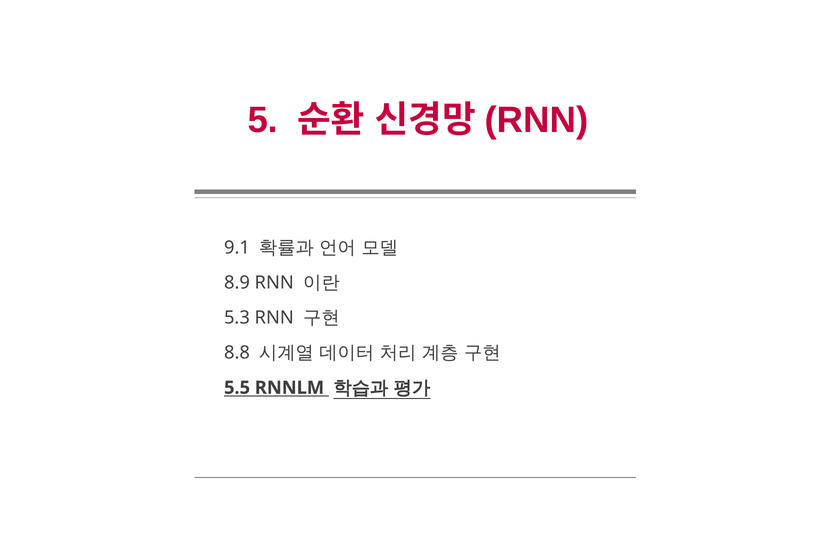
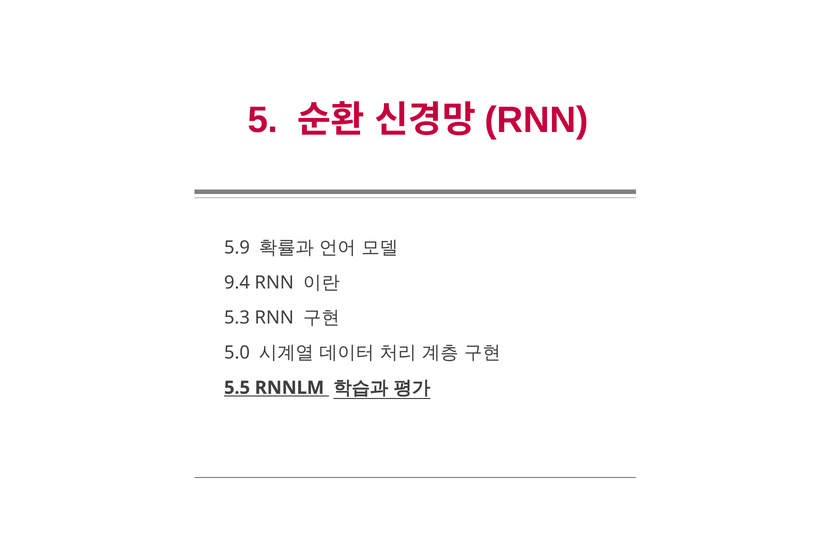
9.1: 9.1 -> 5.9
8.9: 8.9 -> 9.4
8.8: 8.8 -> 5.0
